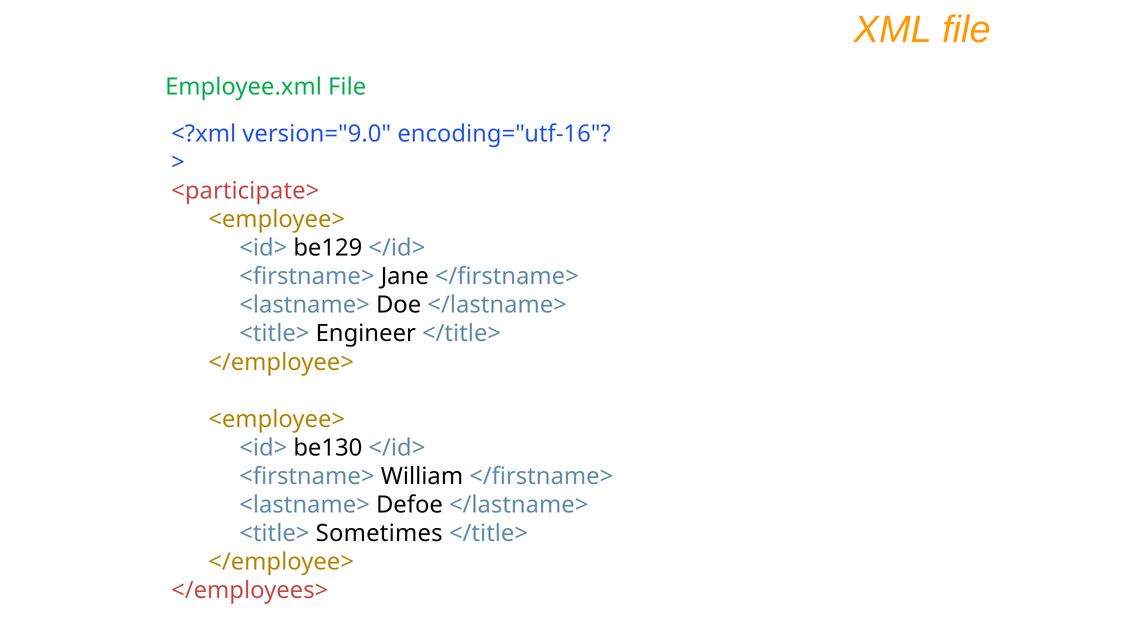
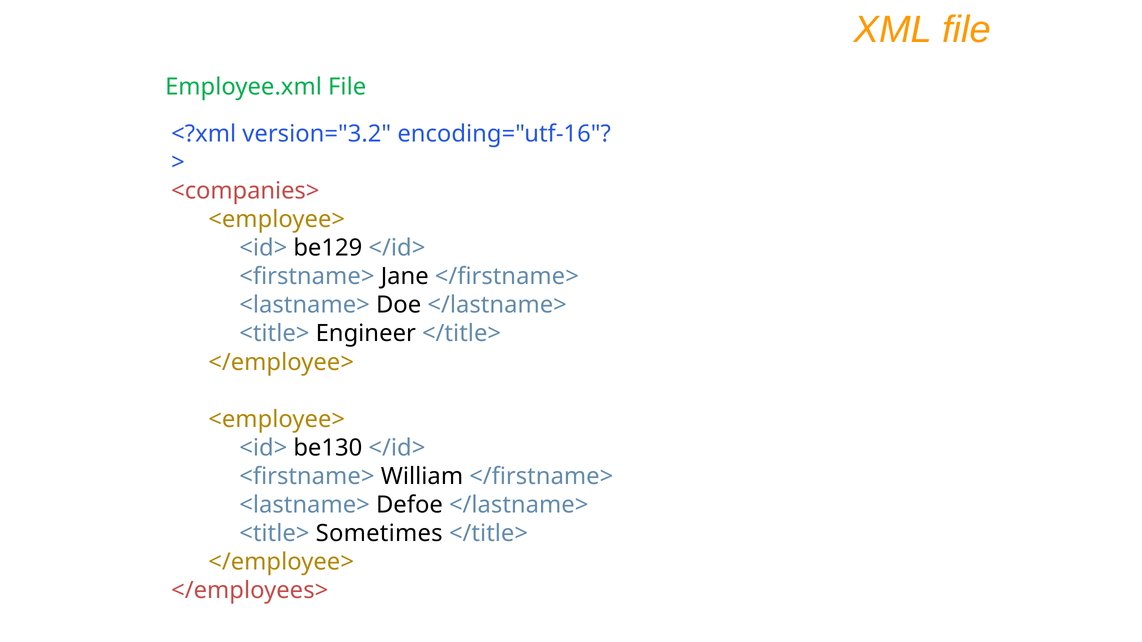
version="9.0: version="9.0 -> version="3.2
<participate>: <participate> -> <companies>
